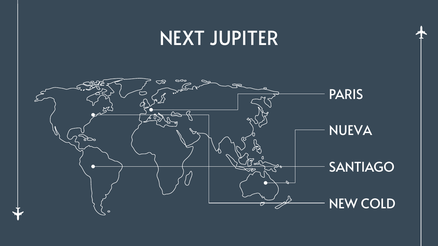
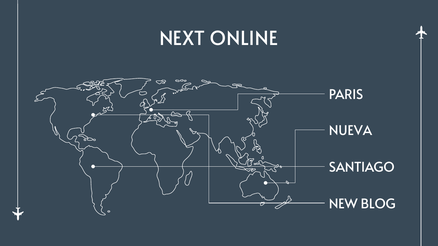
JUPITER: JUPITER -> ONLINE
COLD: COLD -> BLOG
